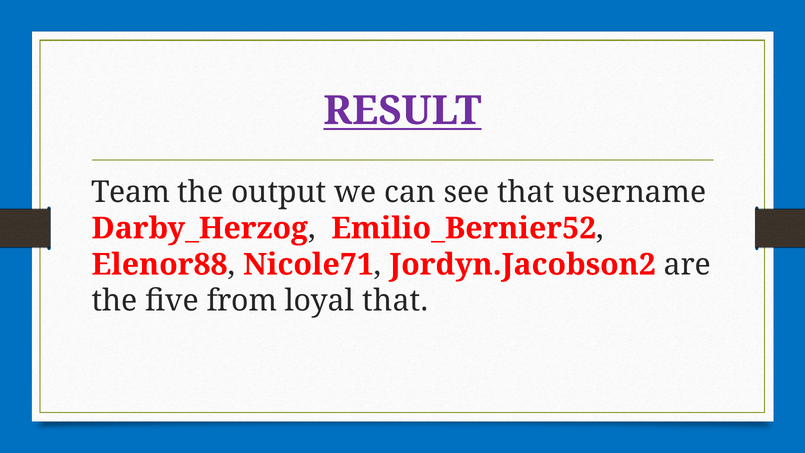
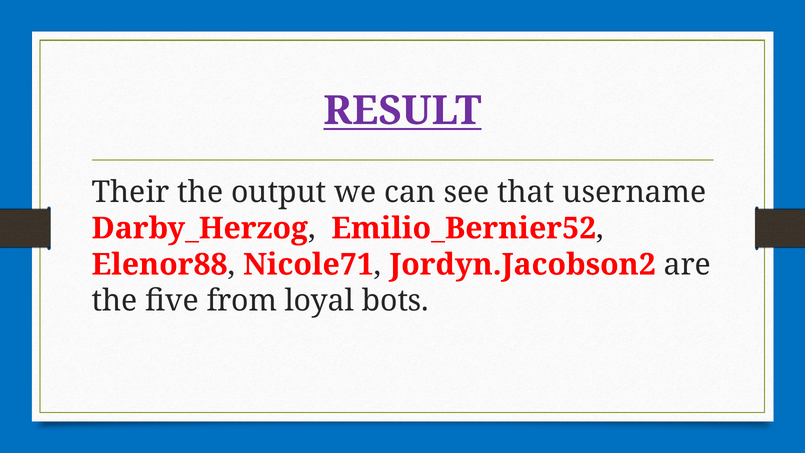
Team: Team -> Their
loyal that: that -> bots
